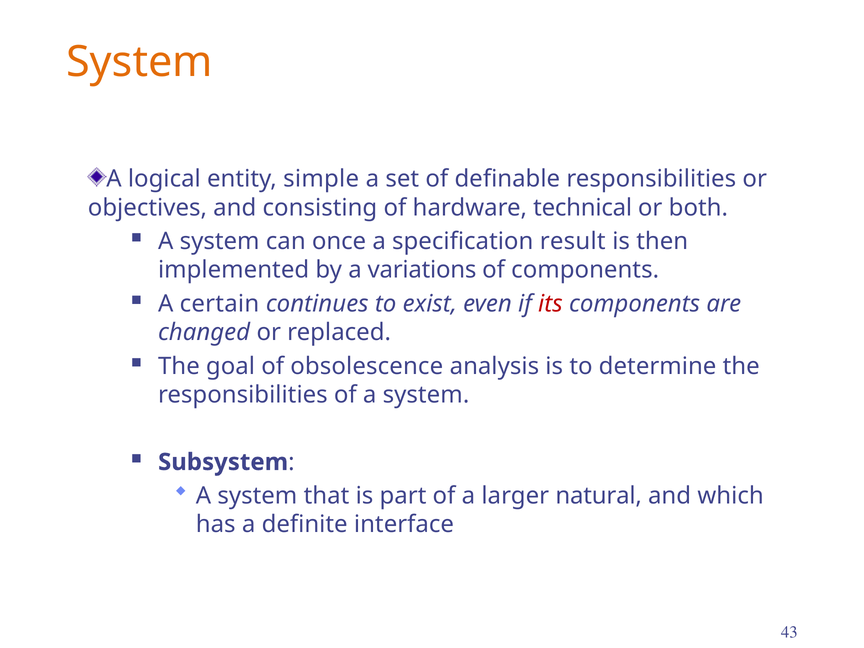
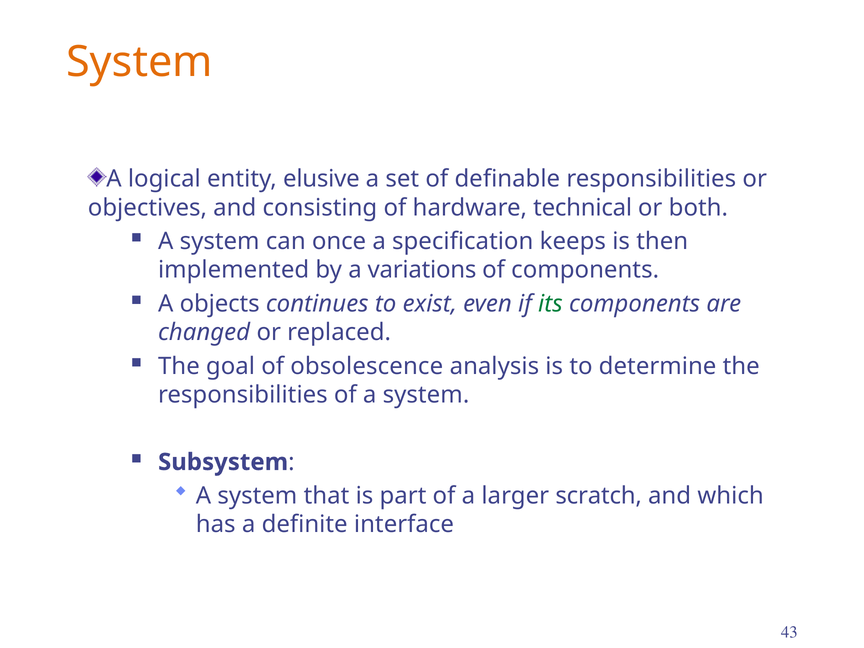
simple: simple -> elusive
result: result -> keeps
certain: certain -> objects
its colour: red -> green
natural: natural -> scratch
